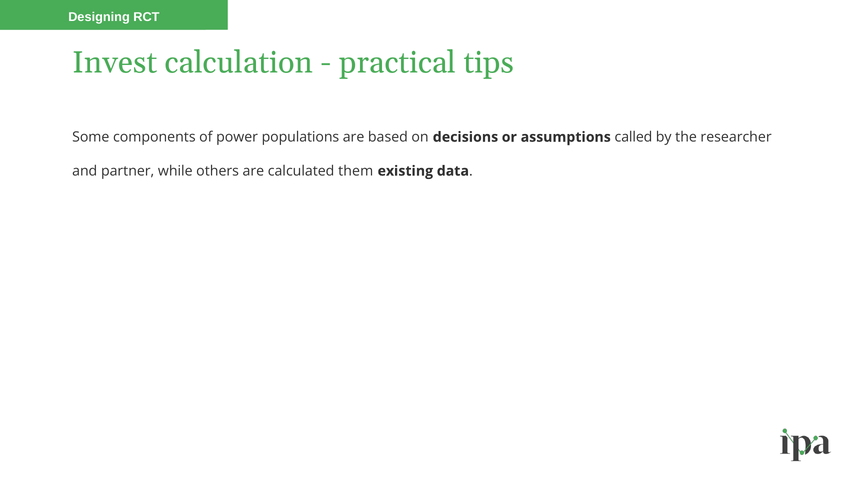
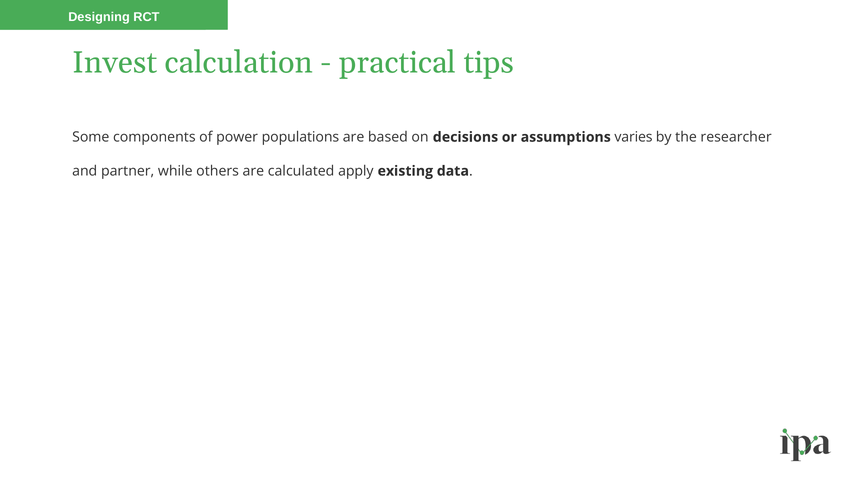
called: called -> varies
them: them -> apply
